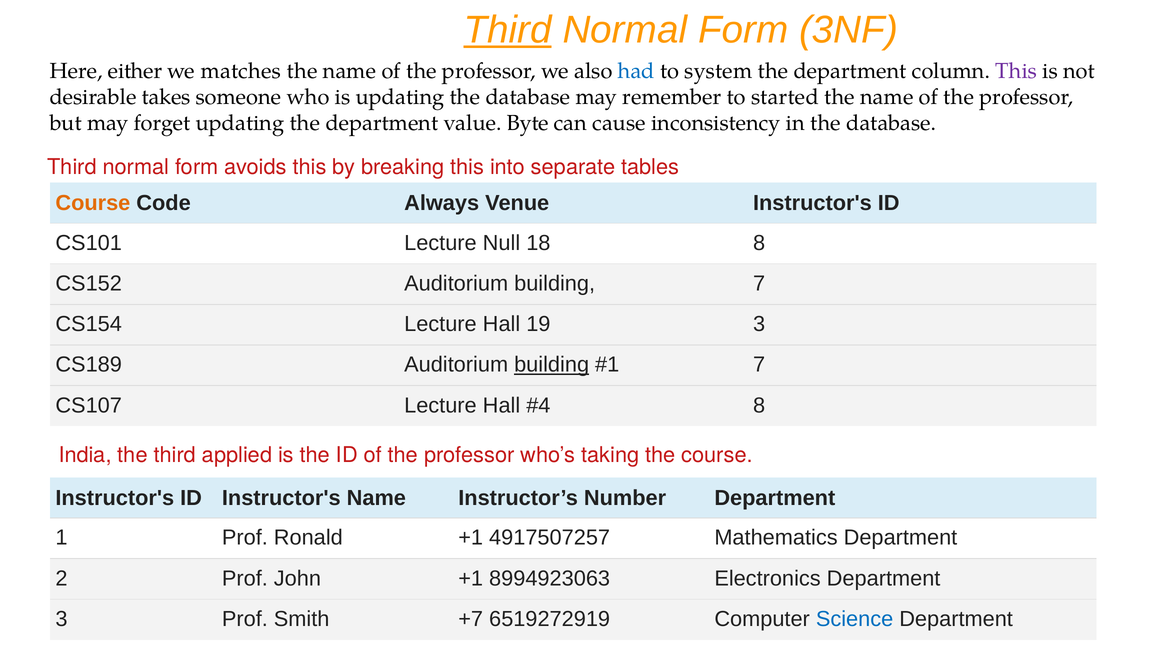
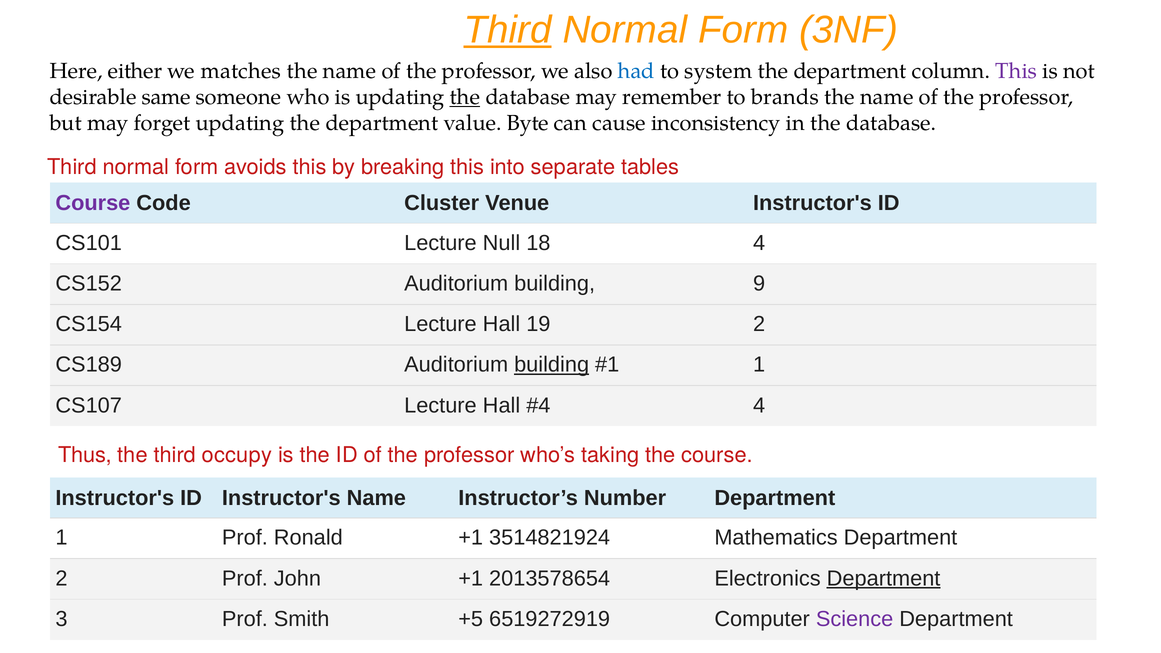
takes: takes -> same
the at (465, 97) underline: none -> present
started: started -> brands
Course at (93, 203) colour: orange -> purple
Always: Always -> Cluster
18 8: 8 -> 4
building 7: 7 -> 9
19 3: 3 -> 2
7 at (759, 365): 7 -> 1
8 at (759, 405): 8 -> 4
India: India -> Thus
applied: applied -> occupy
4917507257: 4917507257 -> 3514821924
8994923063: 8994923063 -> 2013578654
Department at (884, 578) underline: none -> present
+7: +7 -> +5
Science colour: blue -> purple
